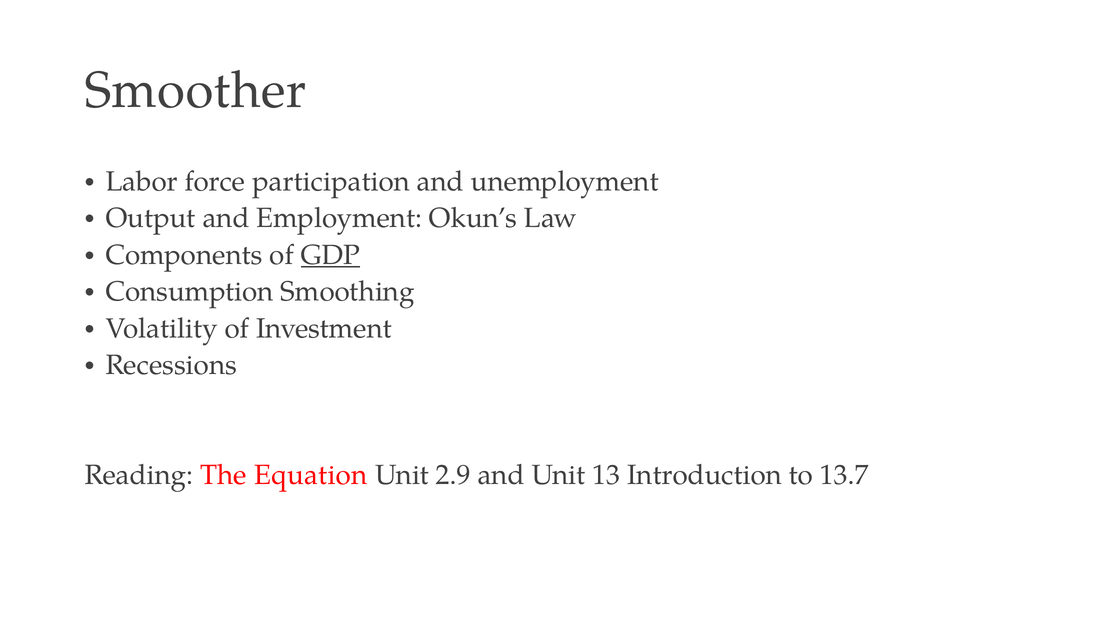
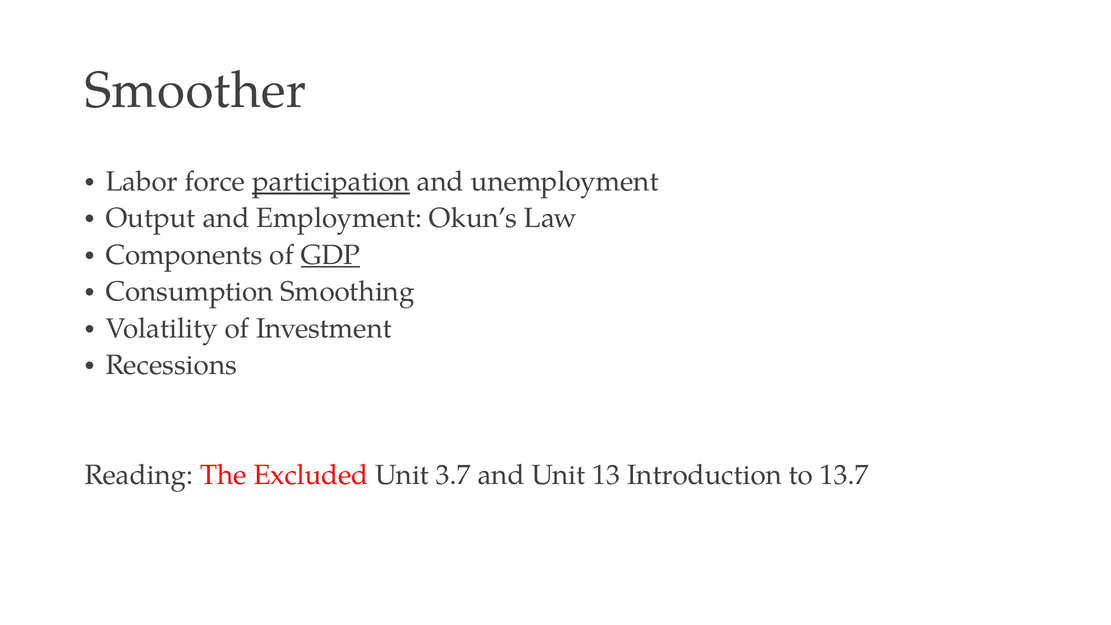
participation underline: none -> present
Equation: Equation -> Excluded
2.9: 2.9 -> 3.7
